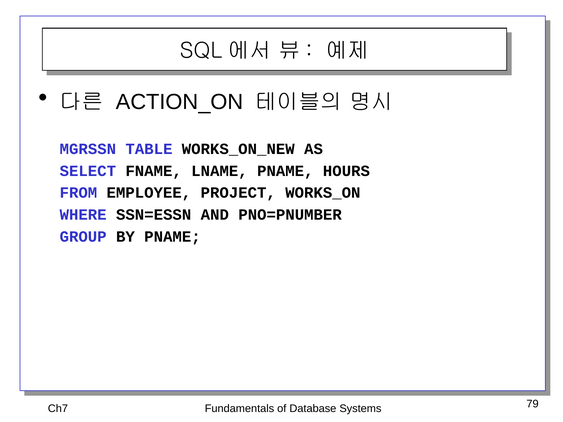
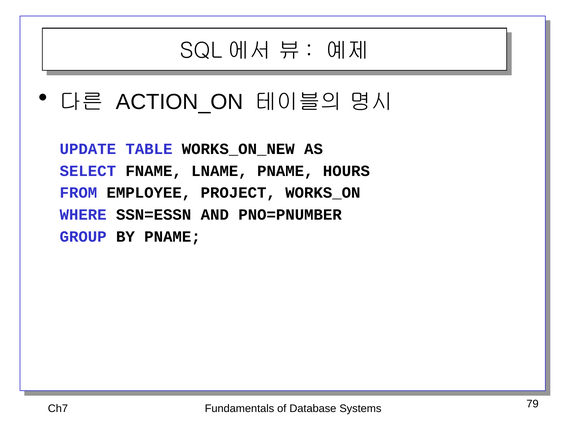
MGRSSN: MGRSSN -> UPDATE
